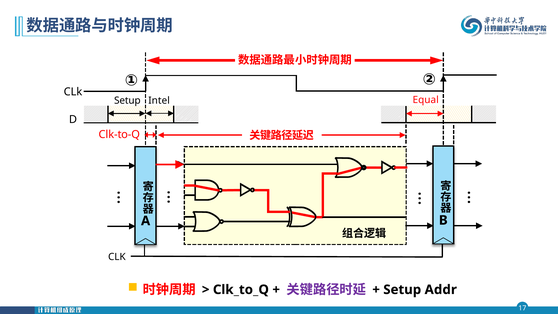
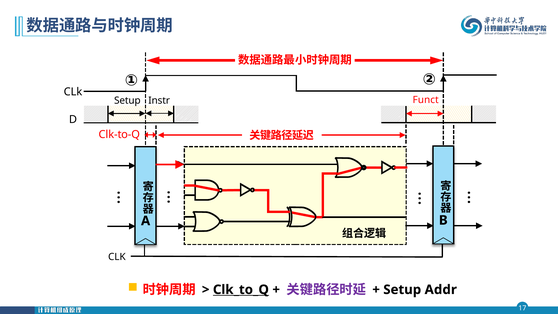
Equal: Equal -> Funct
Intel: Intel -> Instr
Clk_to_Q underline: none -> present
